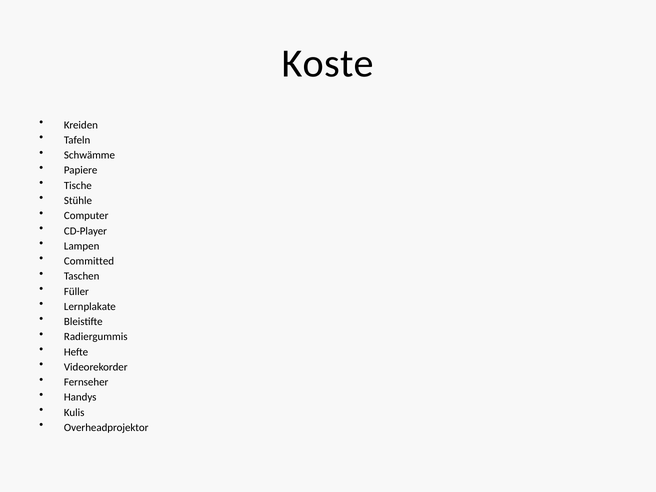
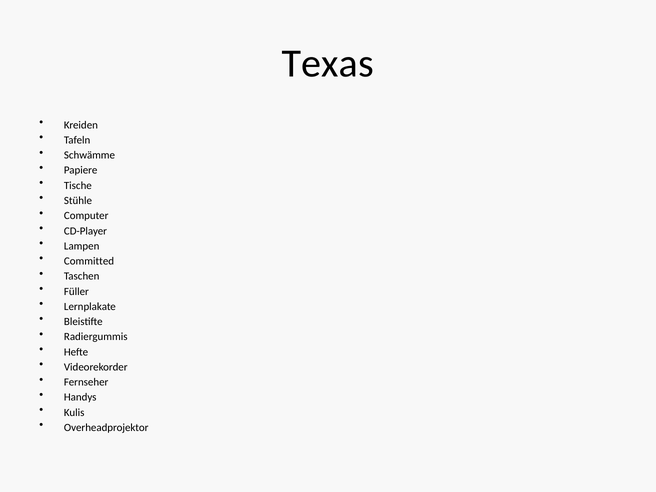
Koste: Koste -> Texas
